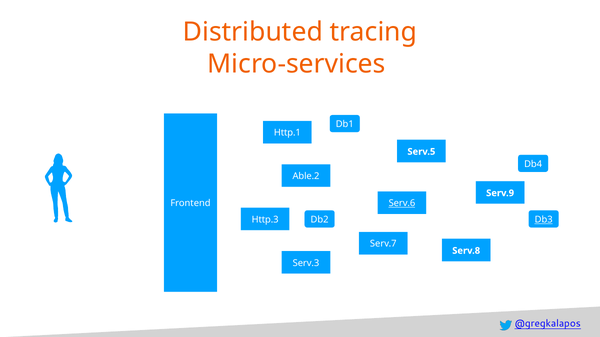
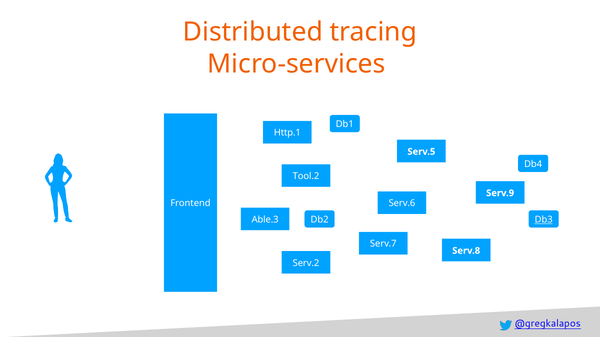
Able.2: Able.2 -> Tool.2
Serv.6 underline: present -> none
Http.3: Http.3 -> Able.3
Serv.3: Serv.3 -> Serv.2
